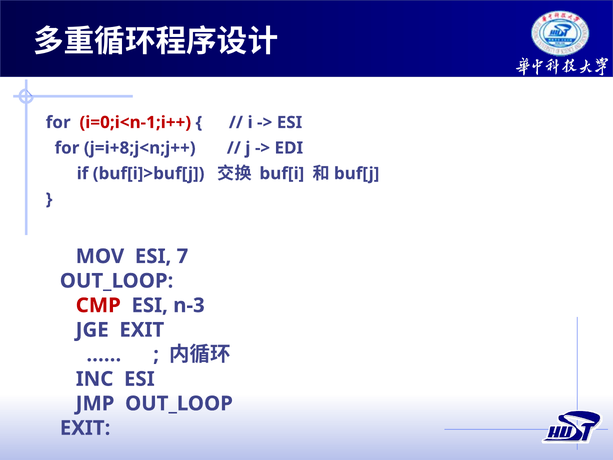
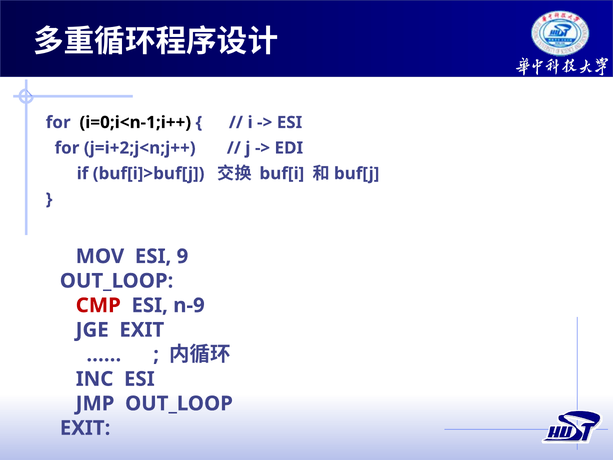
i=0;i<n-1;i++ colour: red -> black
j=i+8;j<n;j++: j=i+8;j<n;j++ -> j=i+2;j<n;j++
7: 7 -> 9
n-3: n-3 -> n-9
